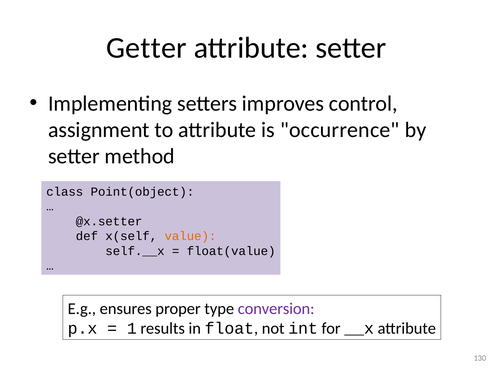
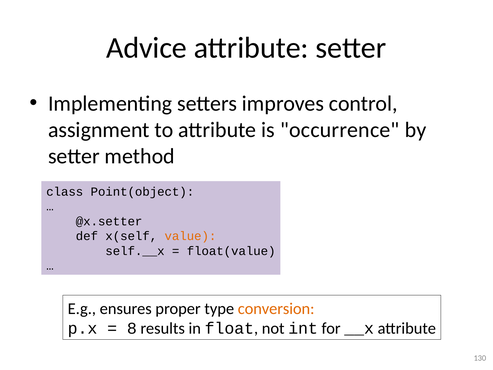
Getter: Getter -> Advice
conversion colour: purple -> orange
1: 1 -> 8
